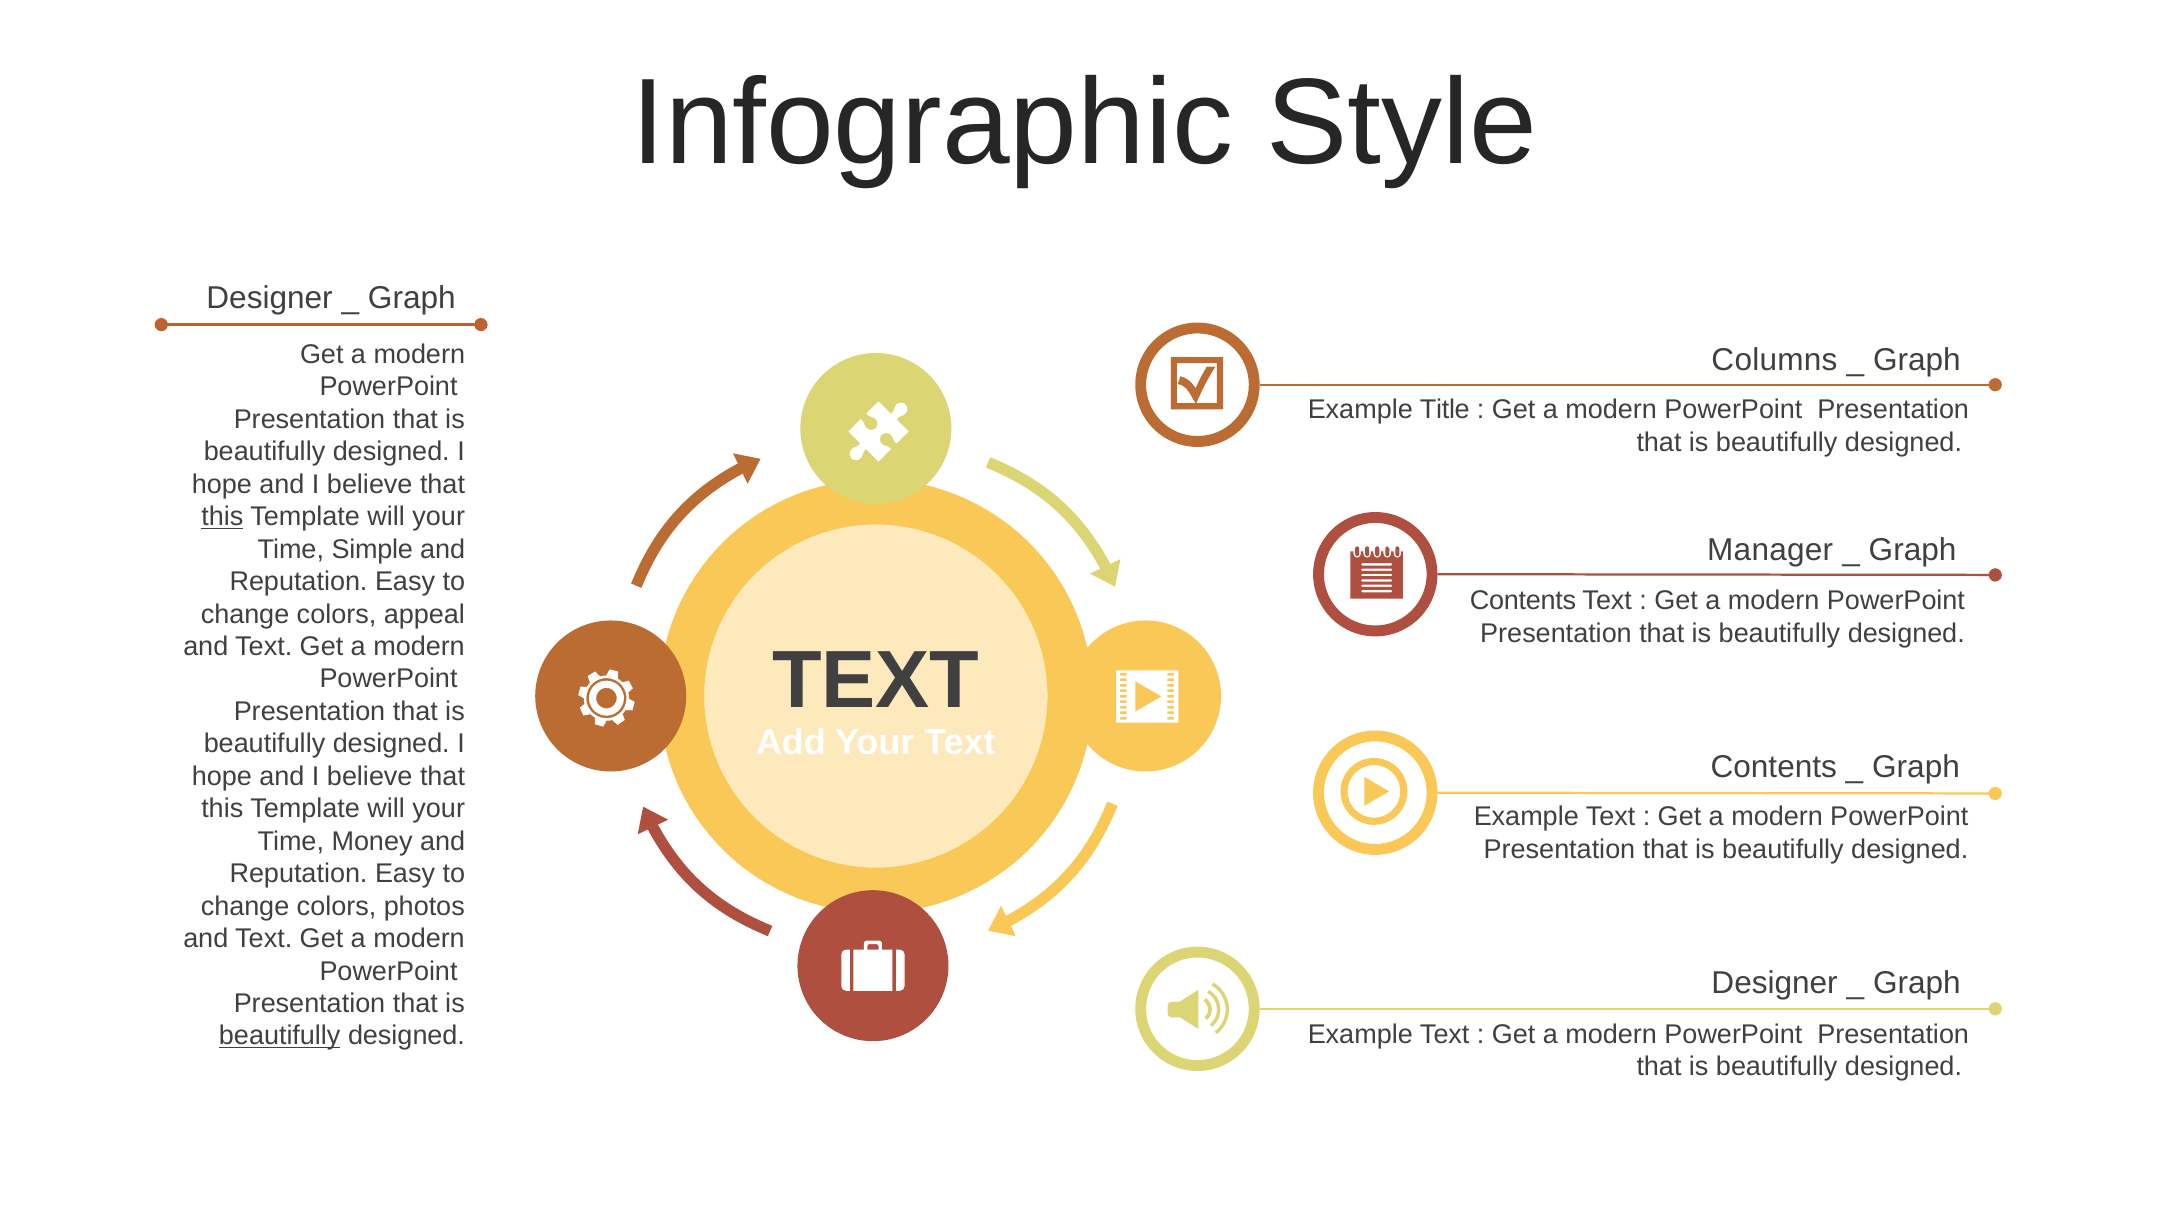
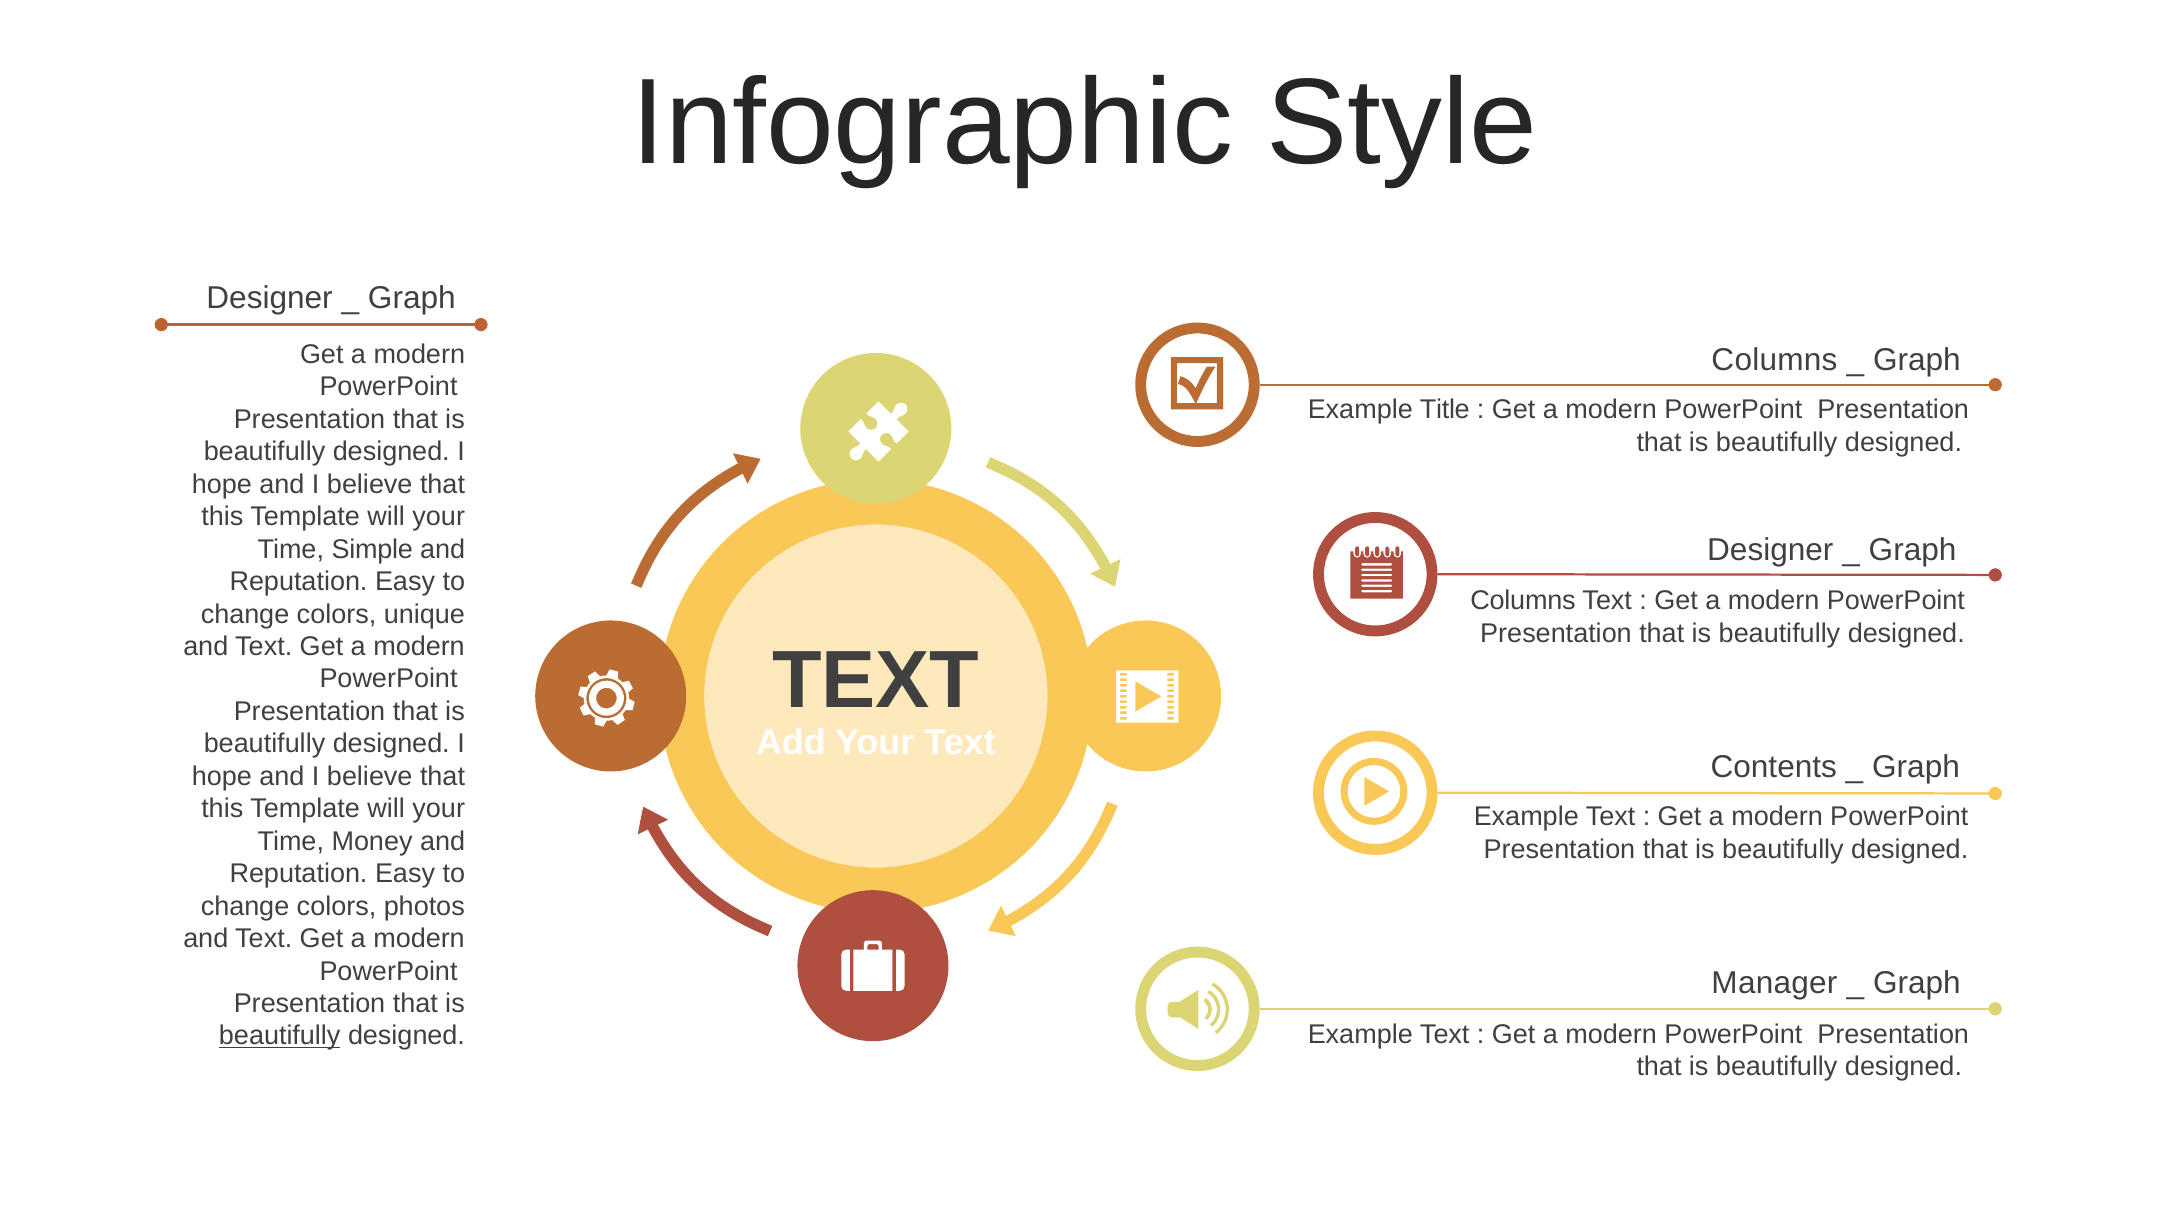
this at (222, 517) underline: present -> none
Manager at (1770, 550): Manager -> Designer
Contents at (1523, 601): Contents -> Columns
appeal: appeal -> unique
Designer at (1775, 983): Designer -> Manager
